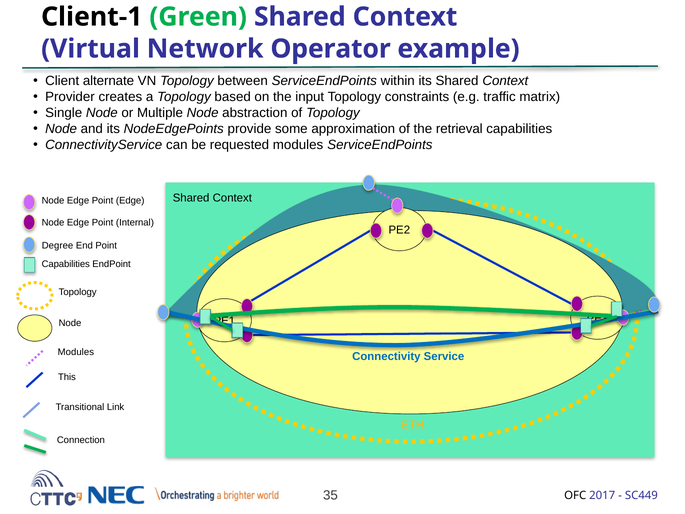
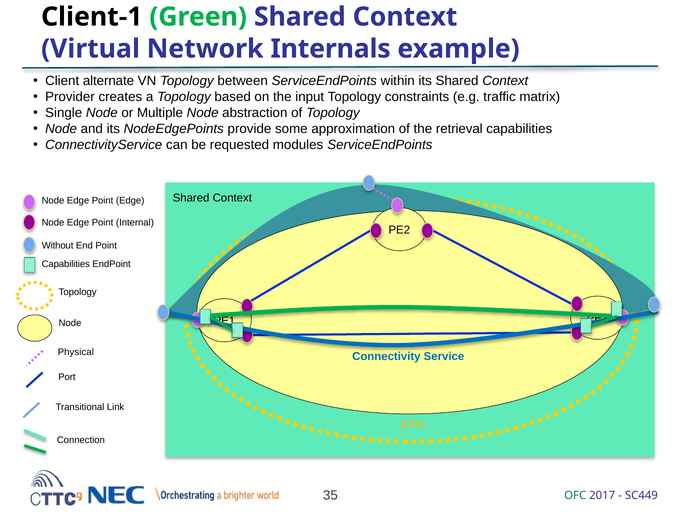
Operator: Operator -> Internals
Degree: Degree -> Without
Modules at (76, 352): Modules -> Physical
This: This -> Port
OFC colour: black -> green
